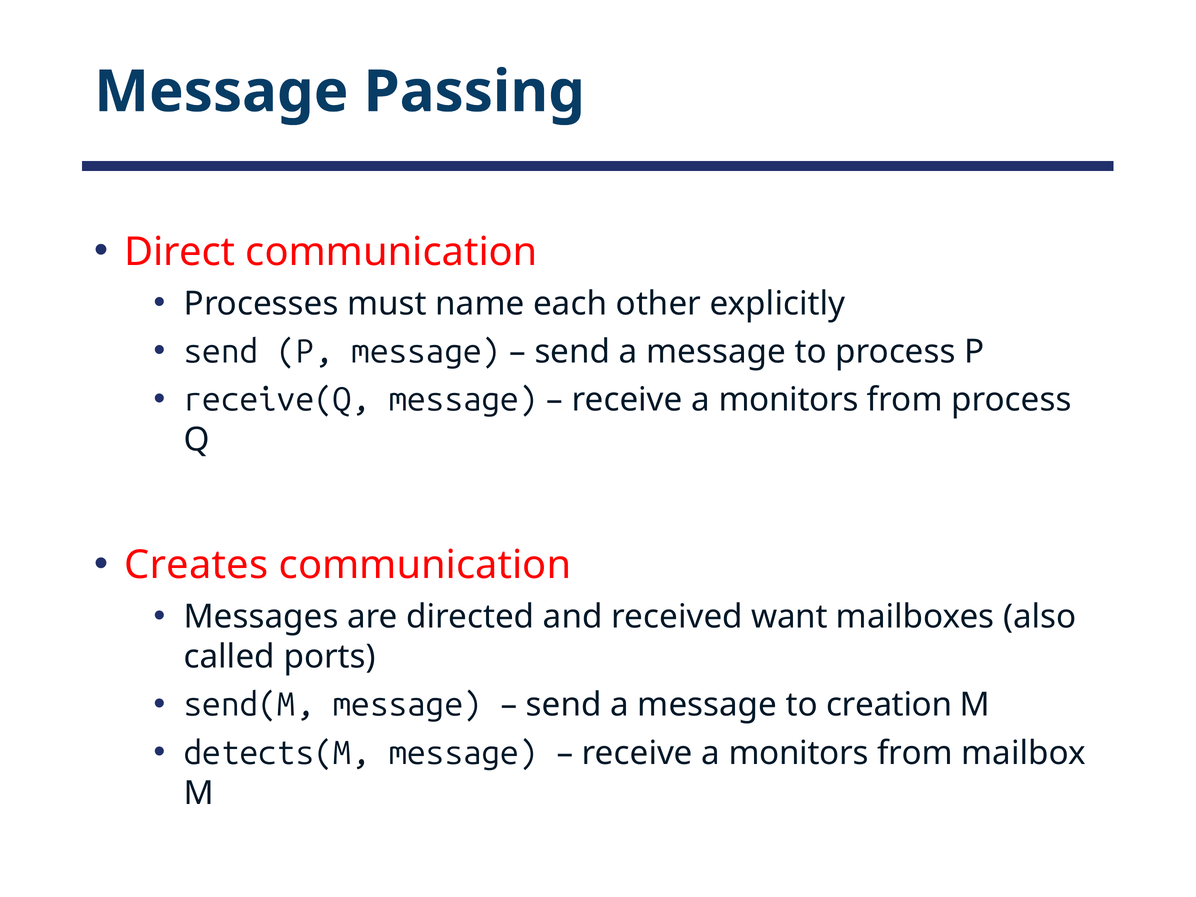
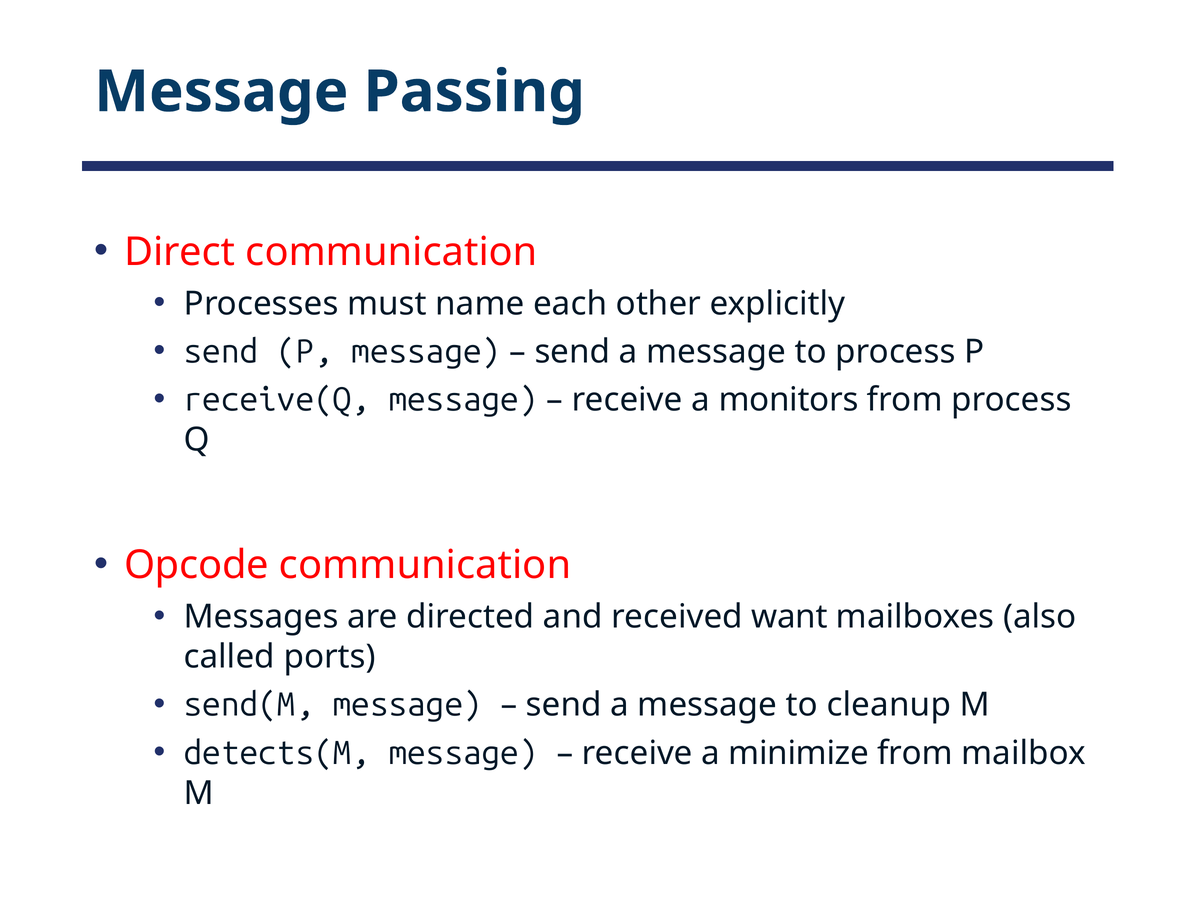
Creates: Creates -> Opcode
creation: creation -> cleanup
monitors at (799, 753): monitors -> minimize
